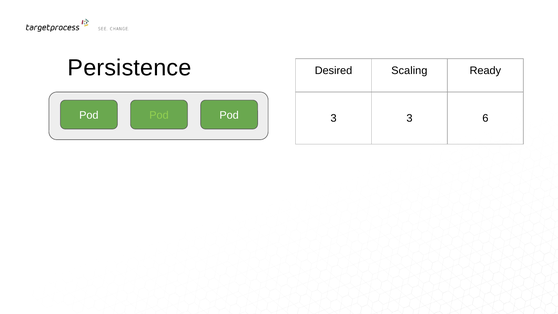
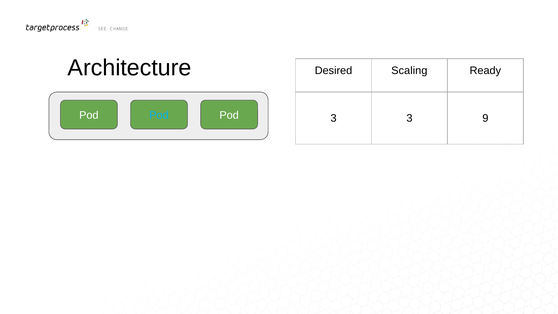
Persistence: Persistence -> Architecture
Pod at (159, 115) colour: light green -> light blue
6: 6 -> 9
